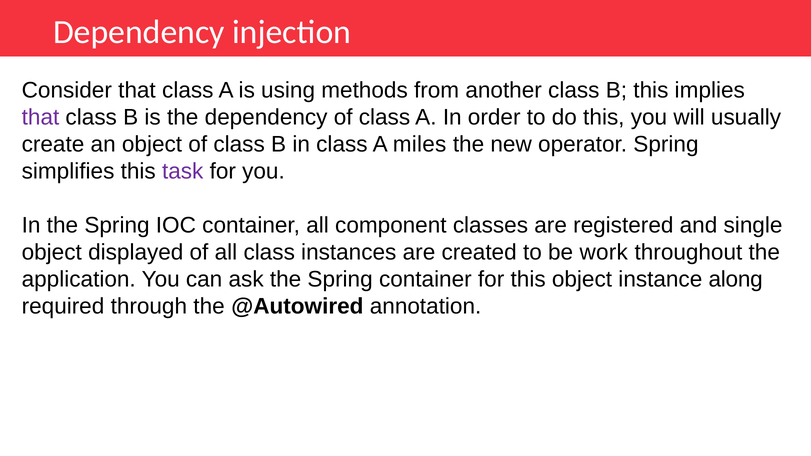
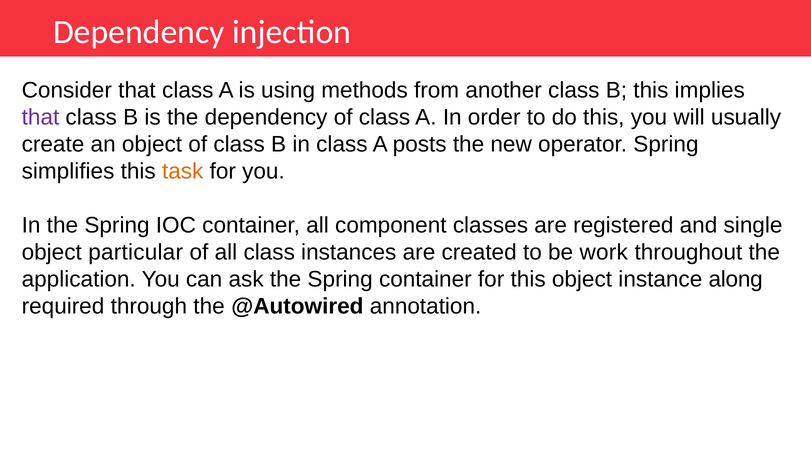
miles: miles -> posts
task colour: purple -> orange
displayed: displayed -> particular
